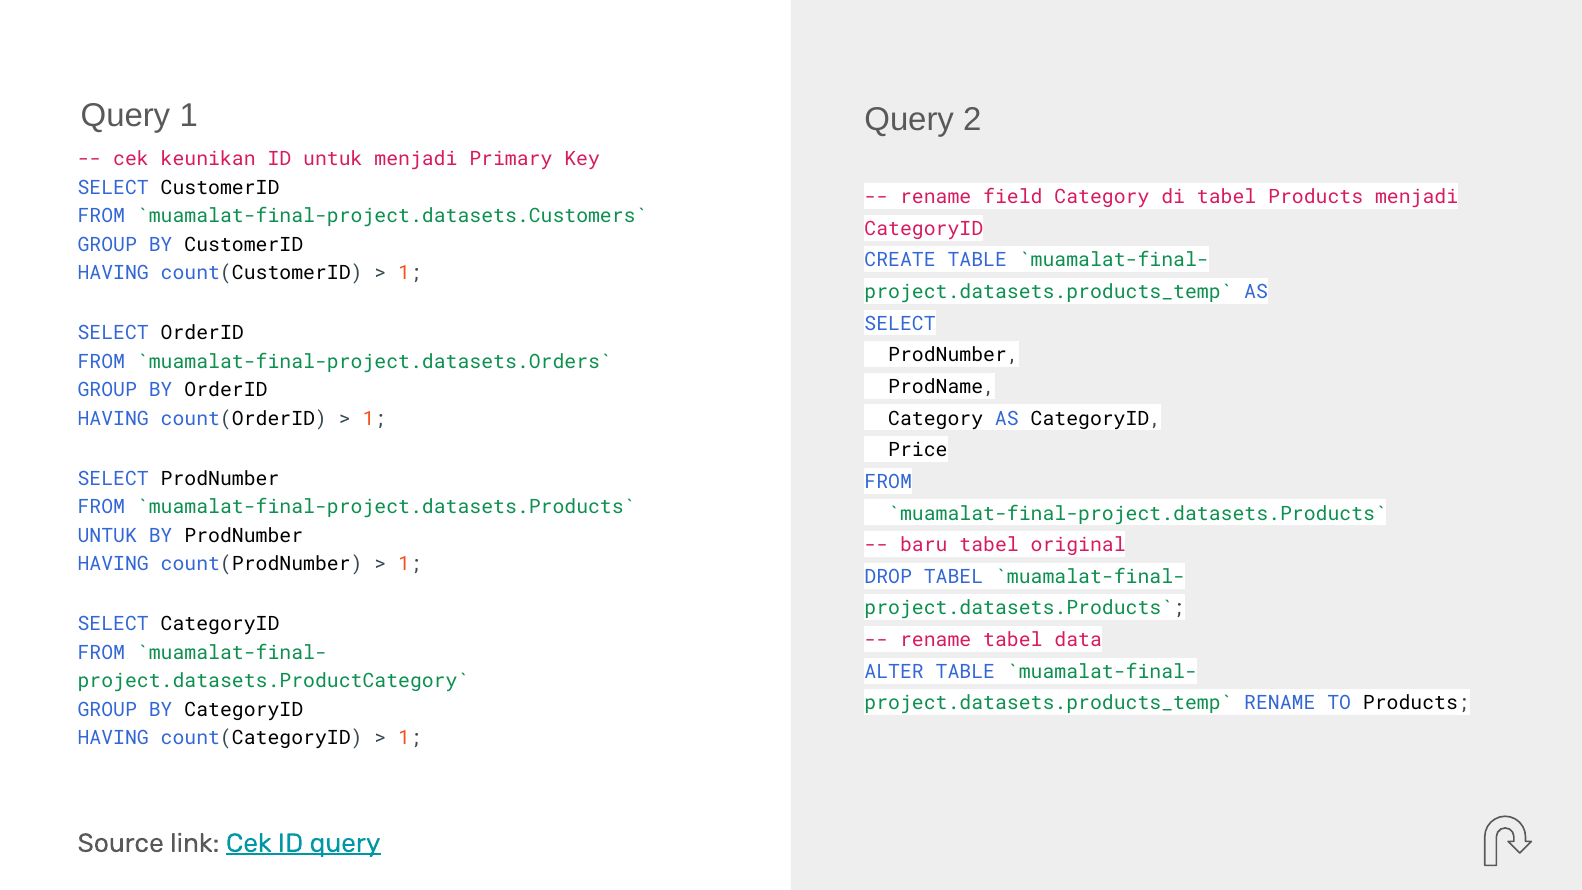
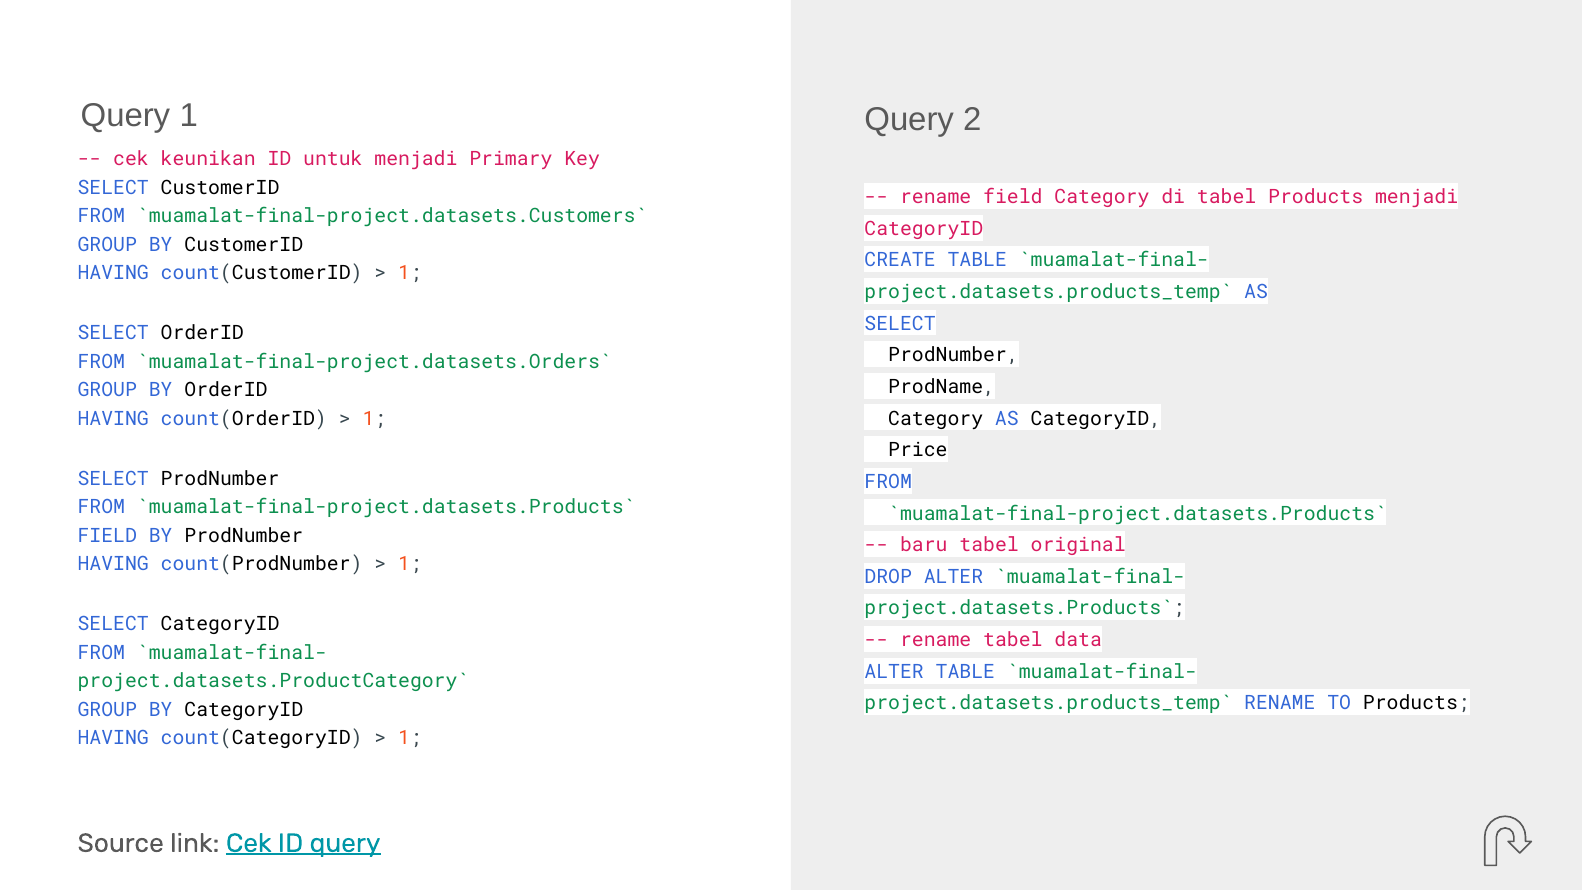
UNTUK at (107, 536): UNTUK -> FIELD
DROP TABEL: TABEL -> ALTER
